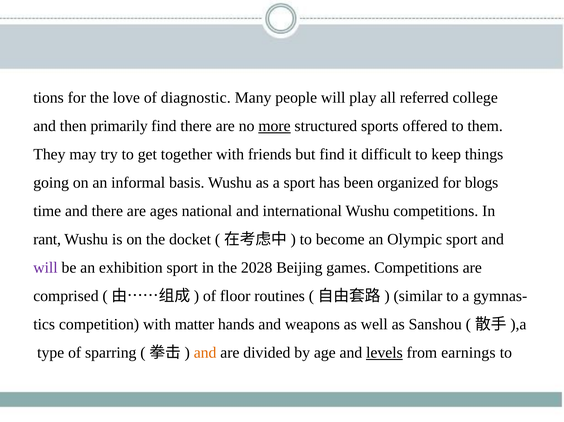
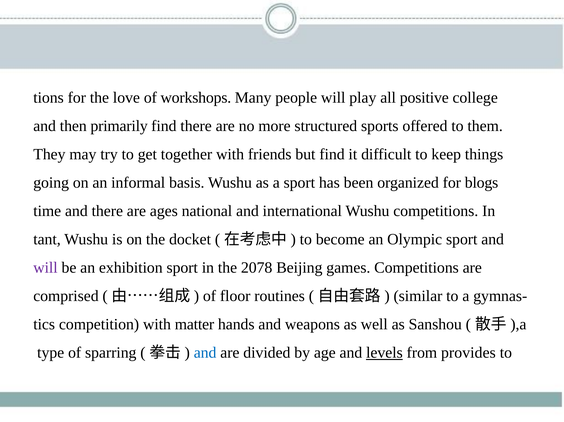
diagnostic: diagnostic -> workshops
referred: referred -> positive
more underline: present -> none
rant: rant -> tant
2028: 2028 -> 2078
and at (205, 353) colour: orange -> blue
earnings: earnings -> provides
